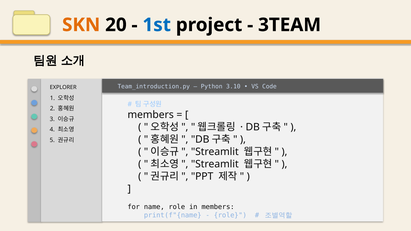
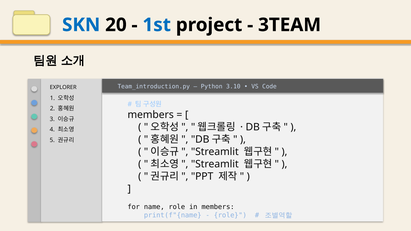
SKN colour: orange -> blue
